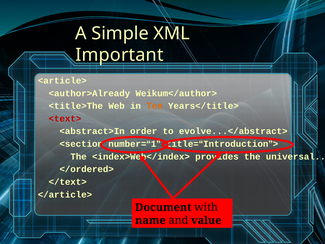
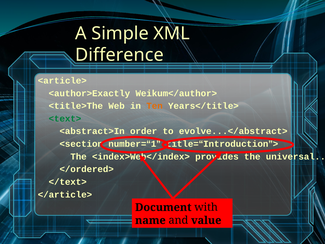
Important: Important -> Difference
<author>Already: <author>Already -> <author>Exactly
<text> colour: red -> green
